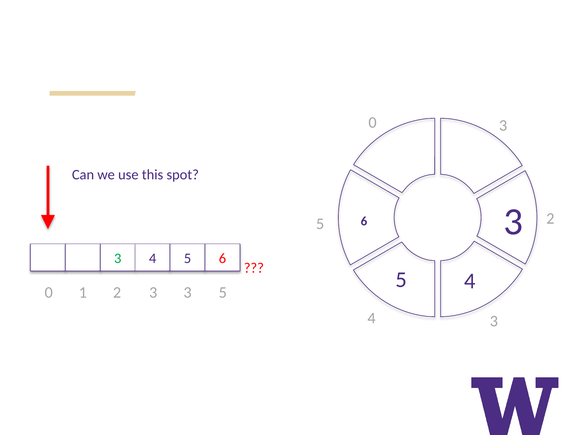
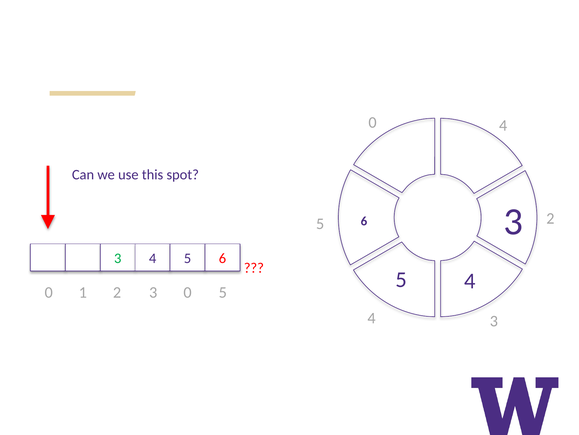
0 3: 3 -> 4
3 3: 3 -> 0
